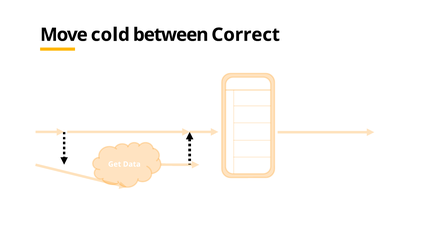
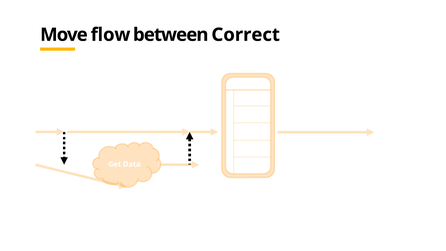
cold: cold -> flow
